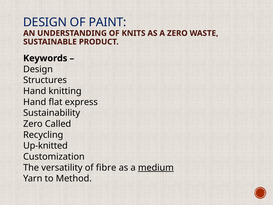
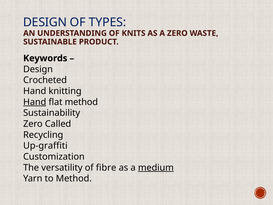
PAINT: PAINT -> TYPES
Structures: Structures -> Crocheted
Hand at (35, 102) underline: none -> present
flat express: express -> method
Up-knitted: Up-knitted -> Up-graffiti
